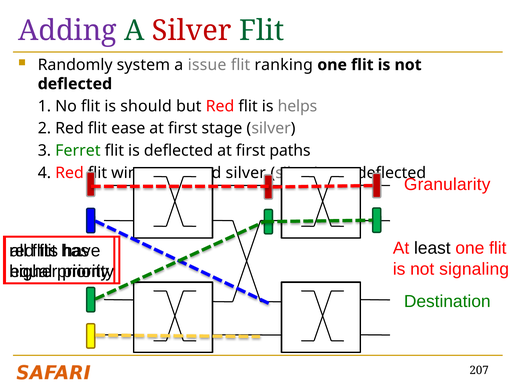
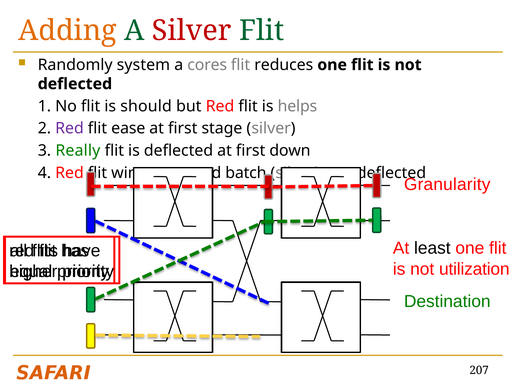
Adding colour: purple -> orange
issue: issue -> cores
ranking: ranking -> reduces
Red at (70, 128) colour: black -> purple
Ferret: Ferret -> Really
paths: paths -> down
silver at (246, 173): silver -> batch
signaling: signaling -> utilization
